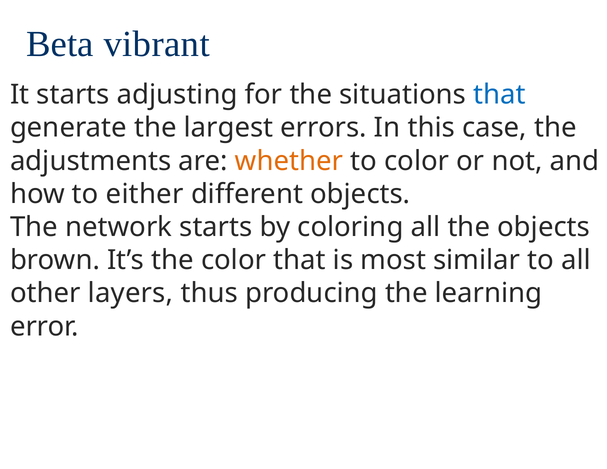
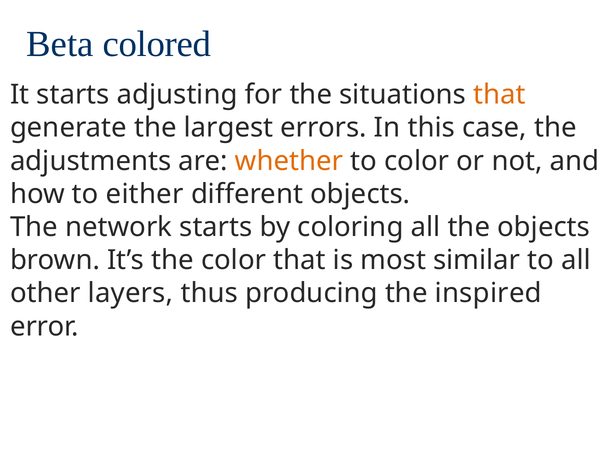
vibrant: vibrant -> colored
that at (499, 95) colour: blue -> orange
learning: learning -> inspired
